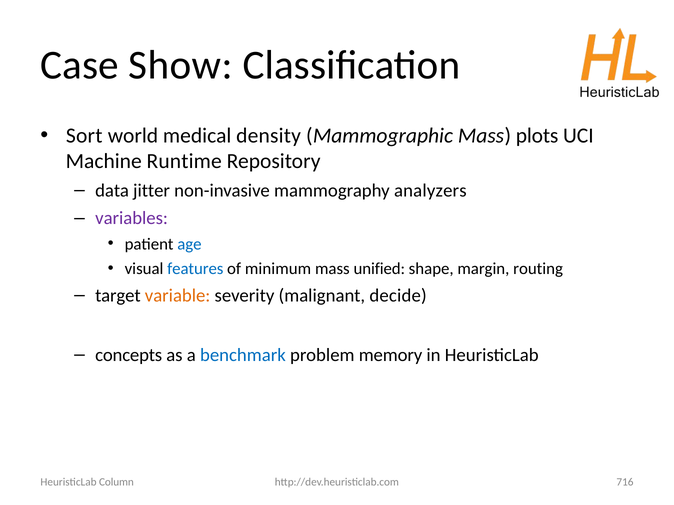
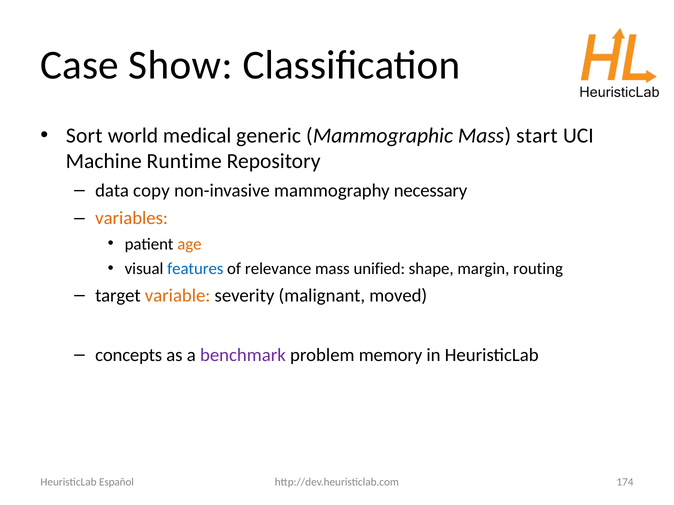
density: density -> generic
plots: plots -> start
jitter: jitter -> copy
analyzers: analyzers -> necessary
variables colour: purple -> orange
age colour: blue -> orange
minimum: minimum -> relevance
decide: decide -> moved
benchmark colour: blue -> purple
716: 716 -> 174
Column: Column -> Español
